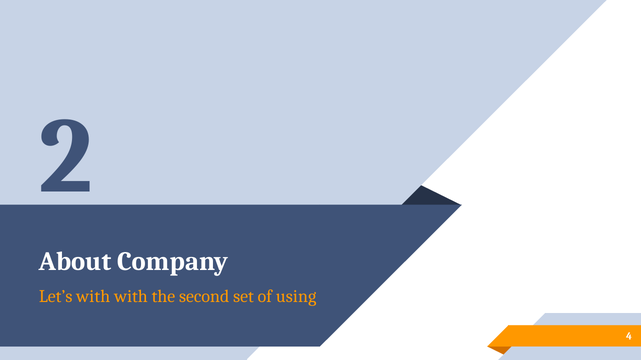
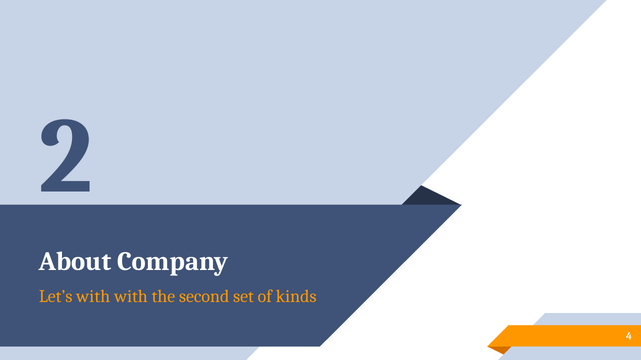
using: using -> kinds
